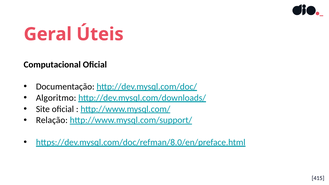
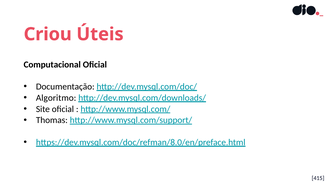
Geral: Geral -> Criou
Relação: Relação -> Thomas
